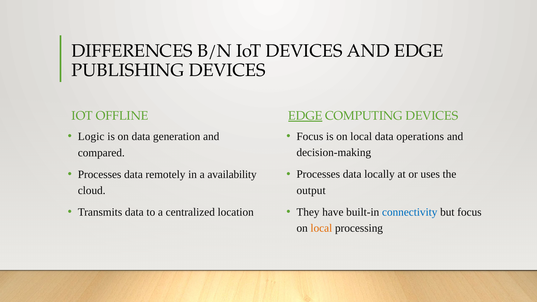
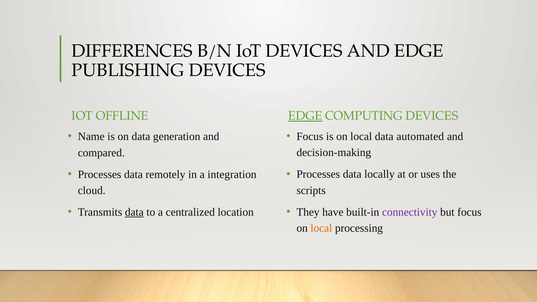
operations: operations -> automated
Logic: Logic -> Name
availability: availability -> integration
output: output -> scripts
connectivity colour: blue -> purple
data at (134, 212) underline: none -> present
